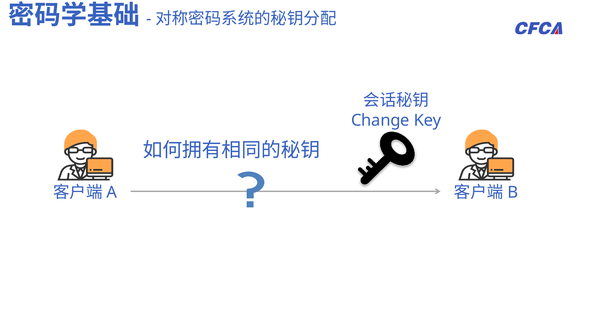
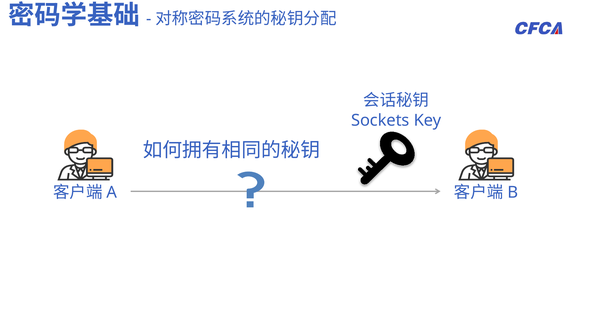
Change: Change -> Sockets
